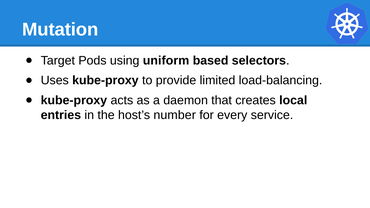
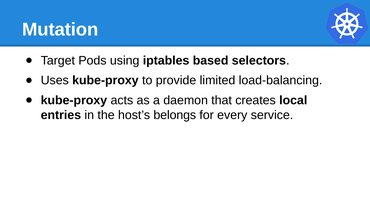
uniform: uniform -> iptables
number: number -> belongs
